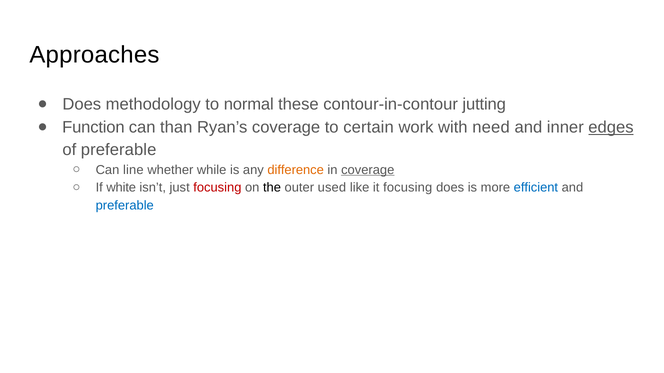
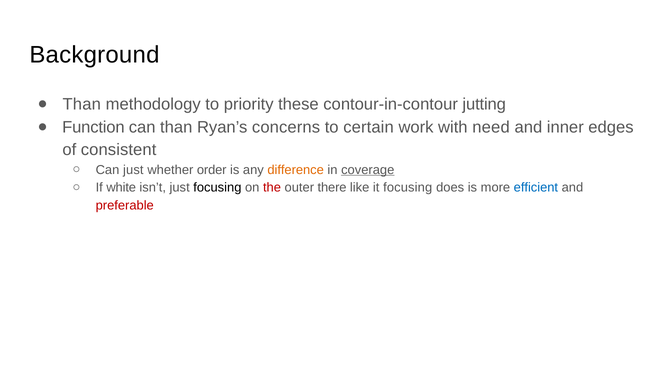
Approaches: Approaches -> Background
Does at (82, 104): Does -> Than
normal: normal -> priority
Ryan’s coverage: coverage -> concerns
edges underline: present -> none
of preferable: preferable -> consistent
Can line: line -> just
while: while -> order
focusing at (217, 188) colour: red -> black
the colour: black -> red
used: used -> there
preferable at (125, 206) colour: blue -> red
